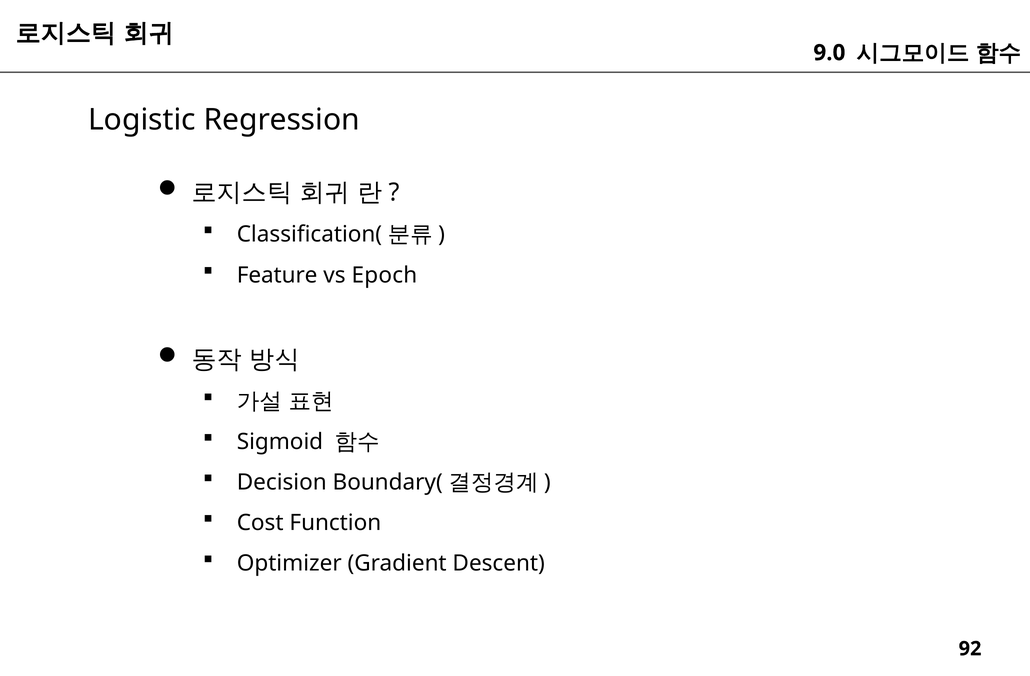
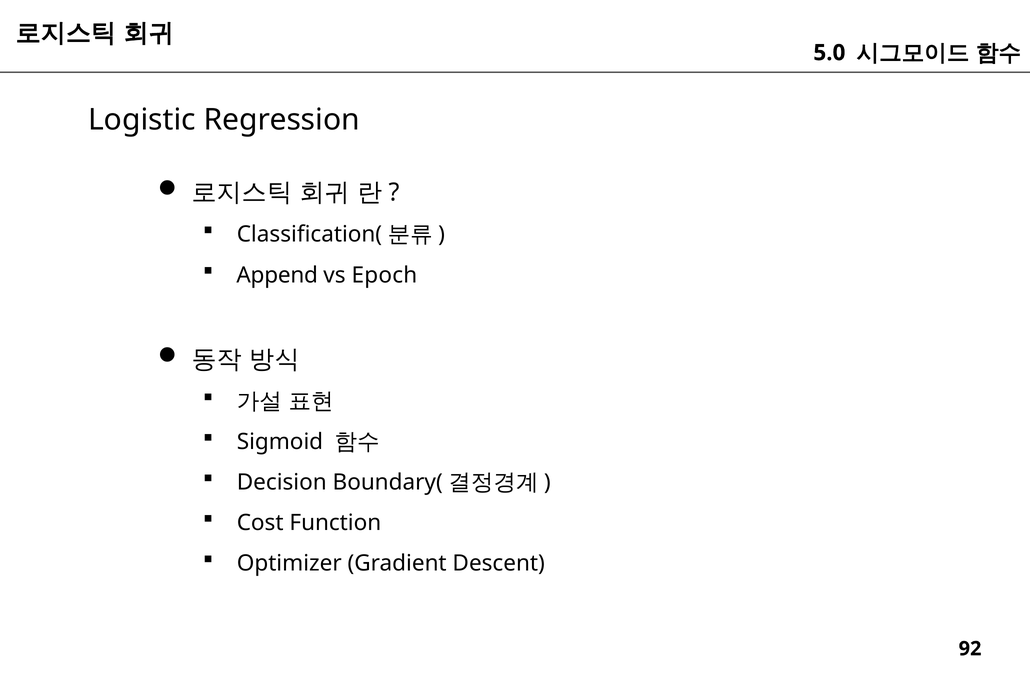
9.0: 9.0 -> 5.0
Feature: Feature -> Append
